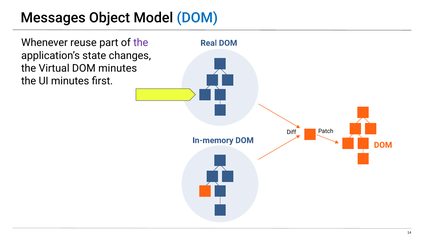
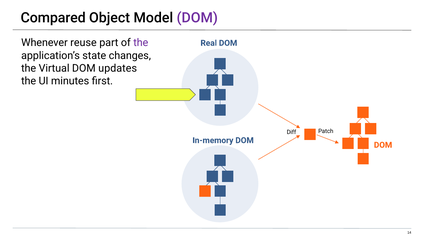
Messages: Messages -> Compared
DOM at (197, 18) colour: blue -> purple
DOM minutes: minutes -> updates
